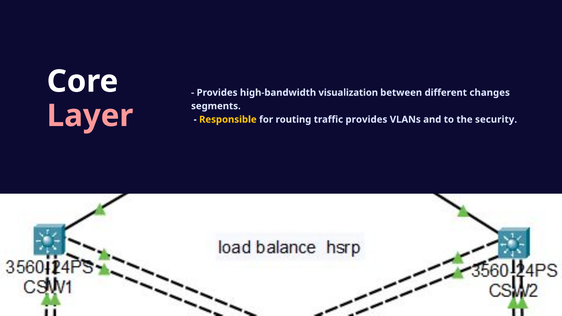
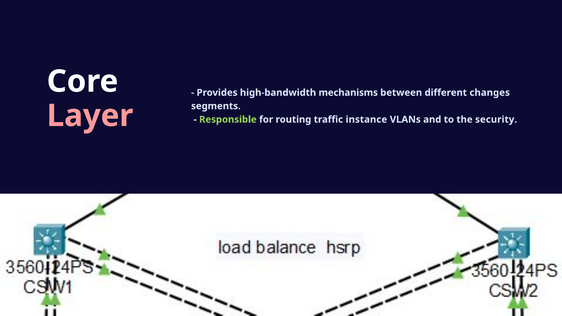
visualization: visualization -> mechanisms
Responsible colour: yellow -> light green
traffic provides: provides -> instance
